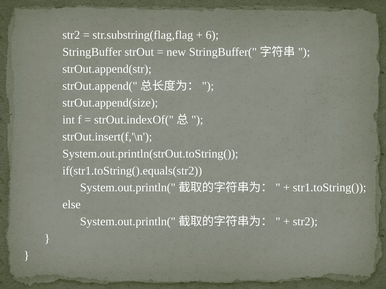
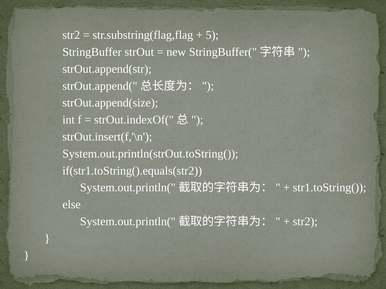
6: 6 -> 5
